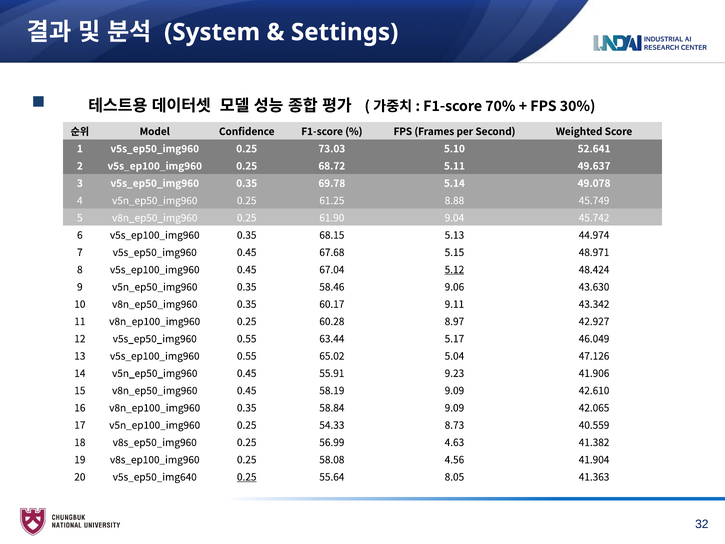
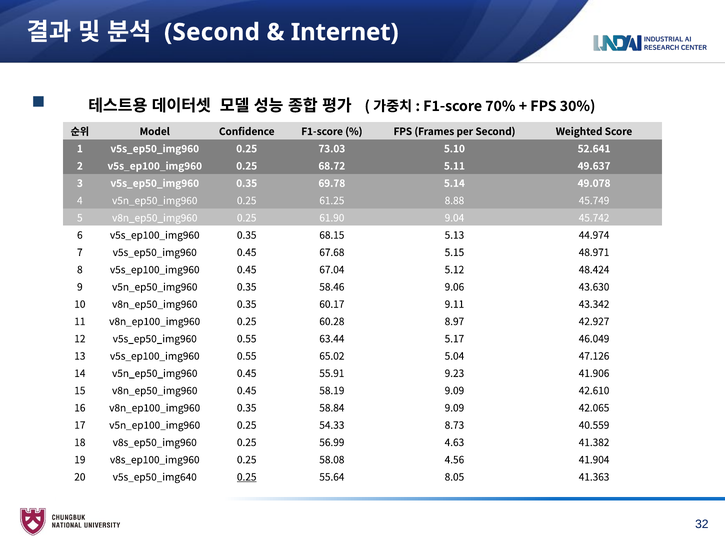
System at (212, 32): System -> Second
Settings: Settings -> Internet
5.12 underline: present -> none
